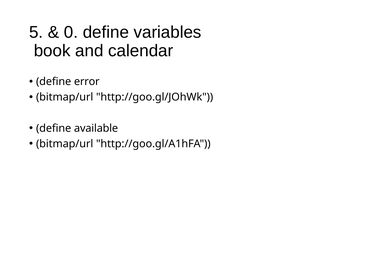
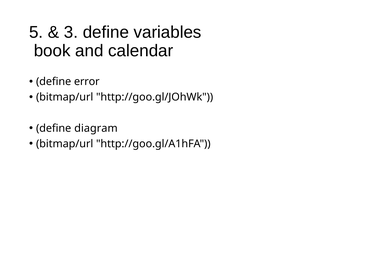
0: 0 -> 3
available: available -> diagram
